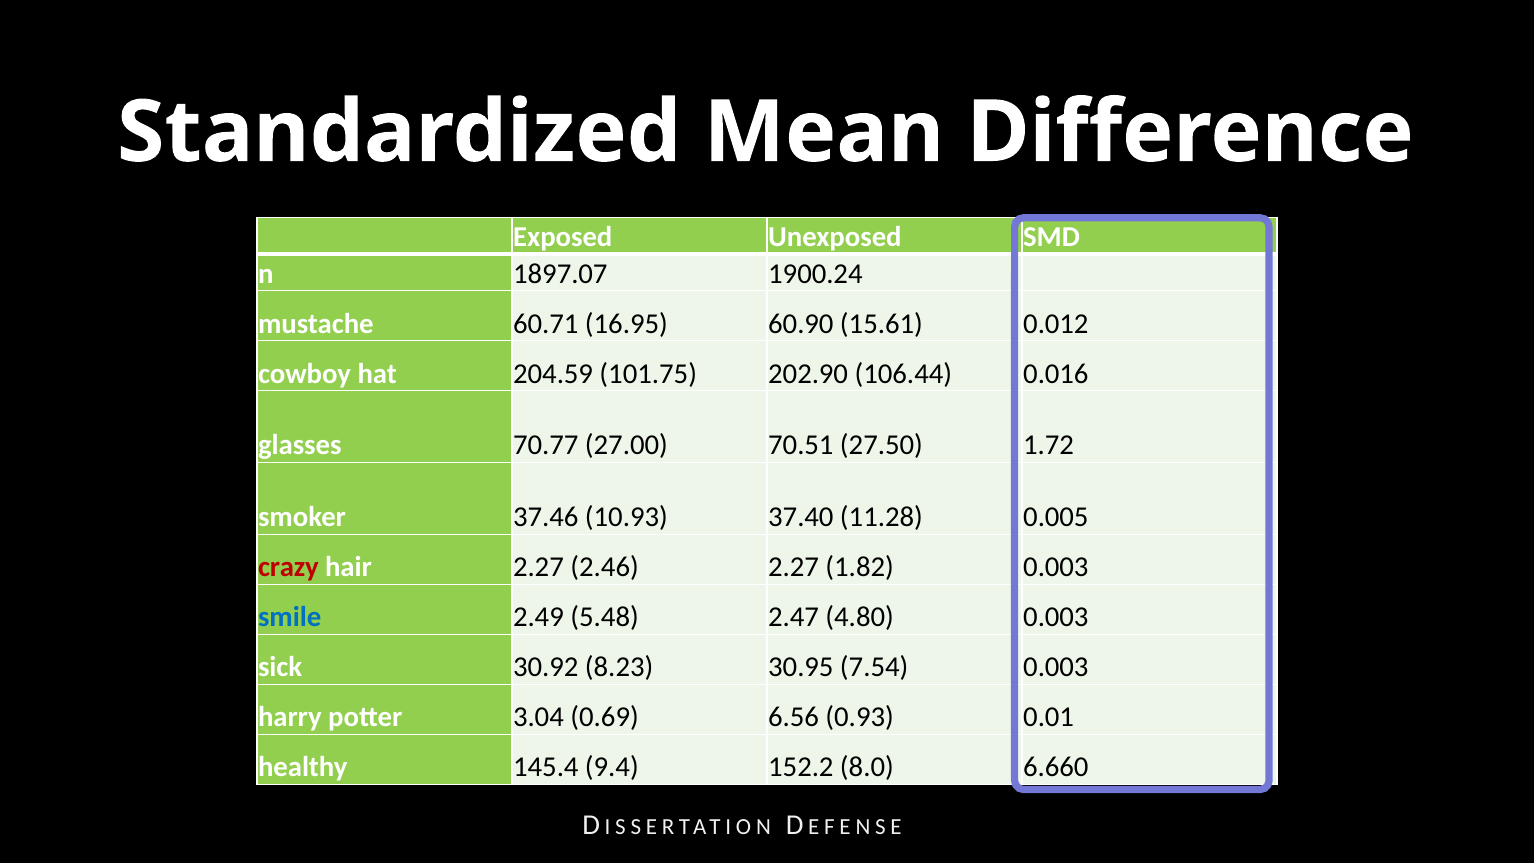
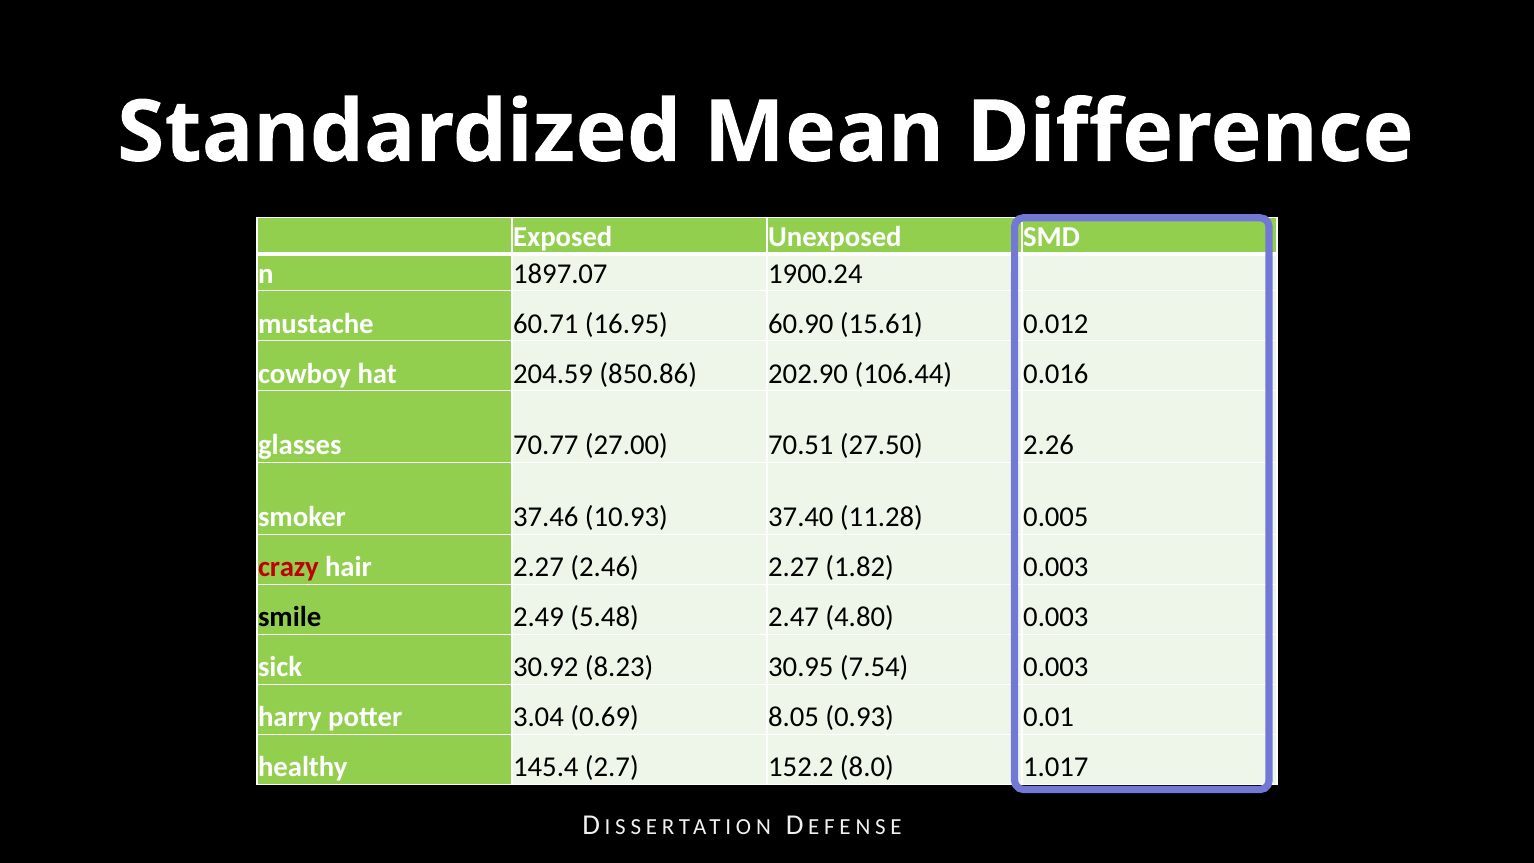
101.75: 101.75 -> 850.86
1.72: 1.72 -> 2.26
smile colour: blue -> black
6.56: 6.56 -> 8.05
9.4: 9.4 -> 2.7
6.660: 6.660 -> 1.017
